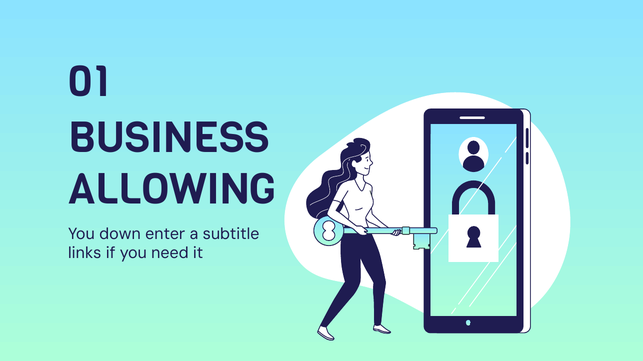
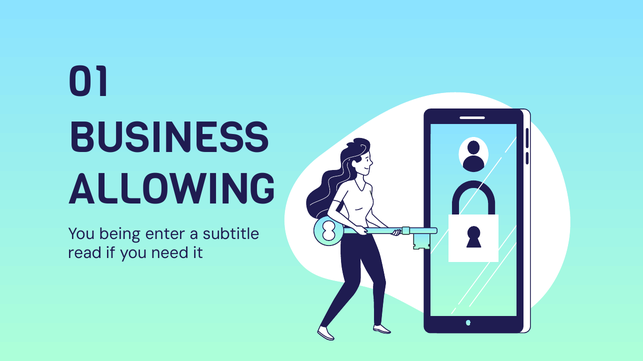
down: down -> being
links: links -> read
